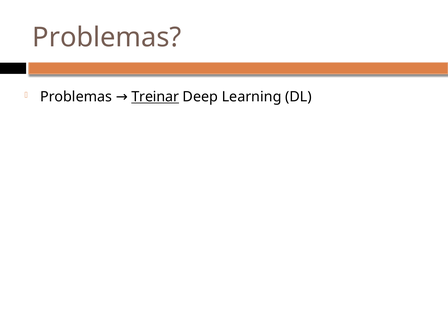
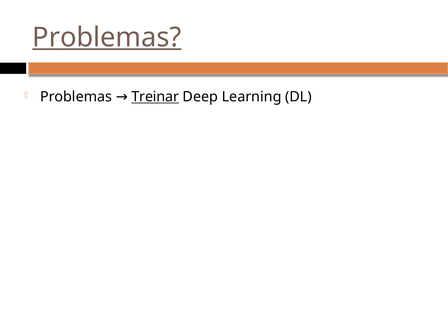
Problemas at (107, 37) underline: none -> present
